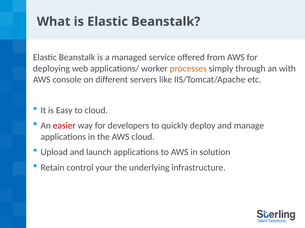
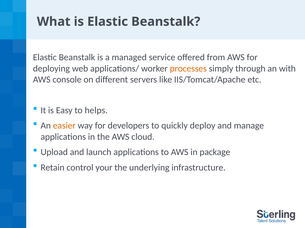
to cloud: cloud -> helps
easier colour: red -> orange
solution: solution -> package
